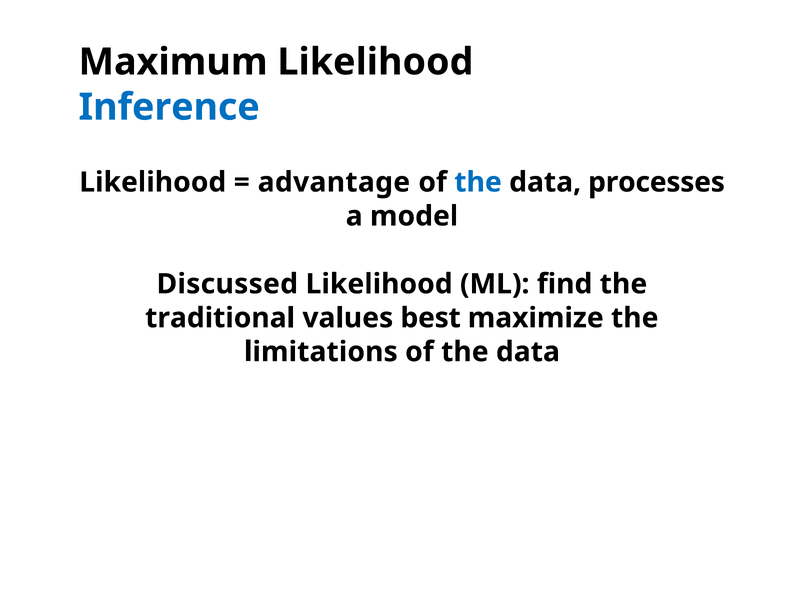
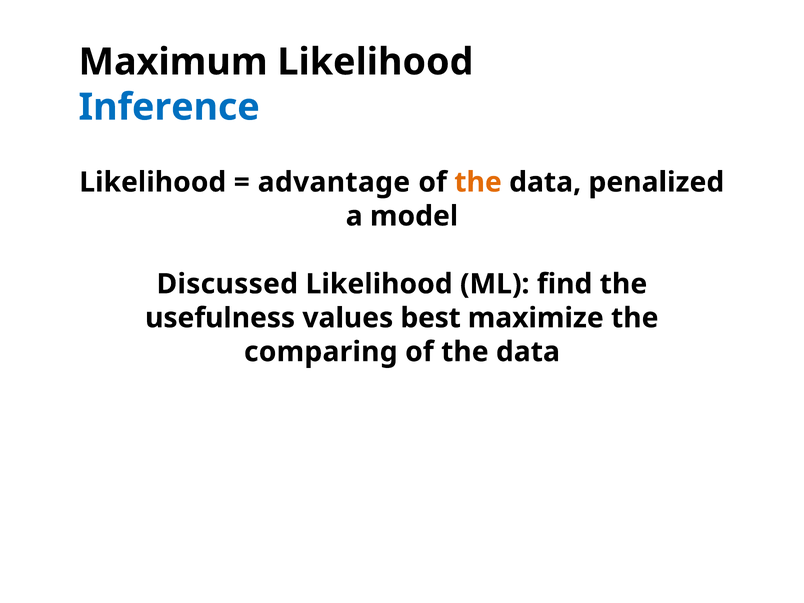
the at (478, 182) colour: blue -> orange
processes: processes -> penalized
traditional: traditional -> usefulness
limitations: limitations -> comparing
